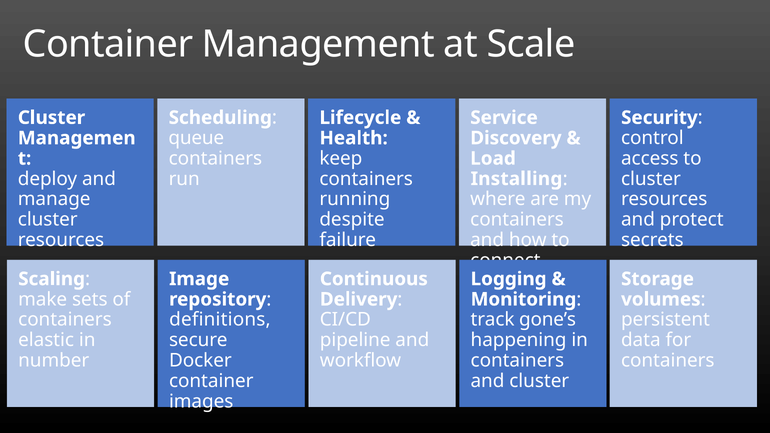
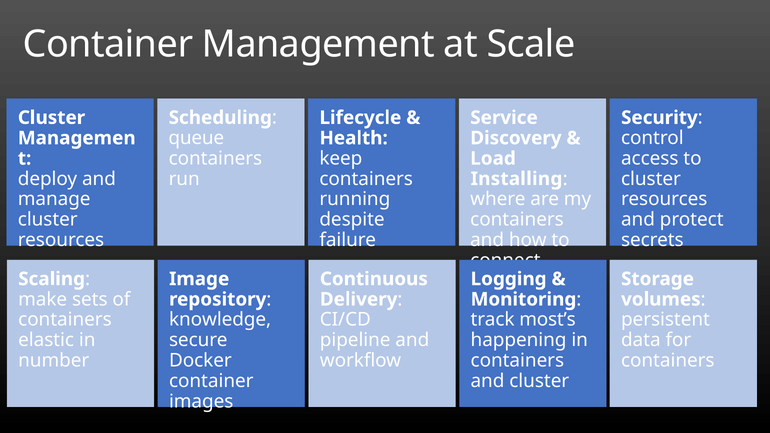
definitions: definitions -> knowledge
gone’s: gone’s -> most’s
